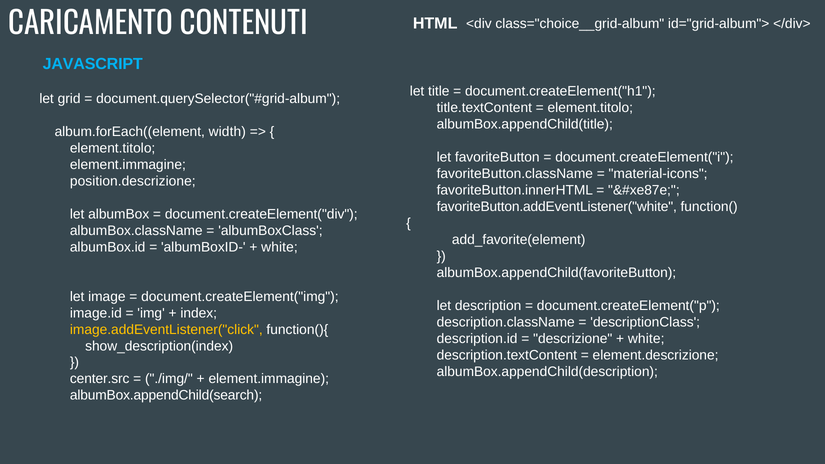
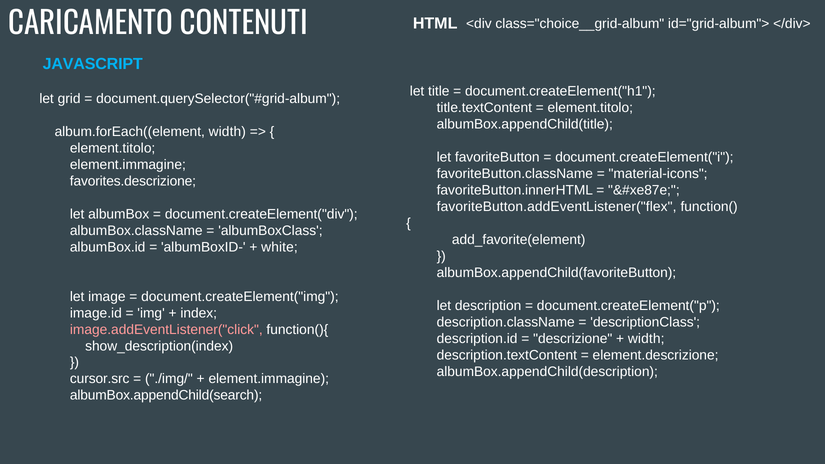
position.descrizione: position.descrizione -> favorites.descrizione
favoriteButton.addEventListener("white: favoriteButton.addEventListener("white -> favoriteButton.addEventListener("flex
image.addEventListener("click colour: yellow -> pink
white at (646, 339): white -> width
center.src: center.src -> cursor.src
